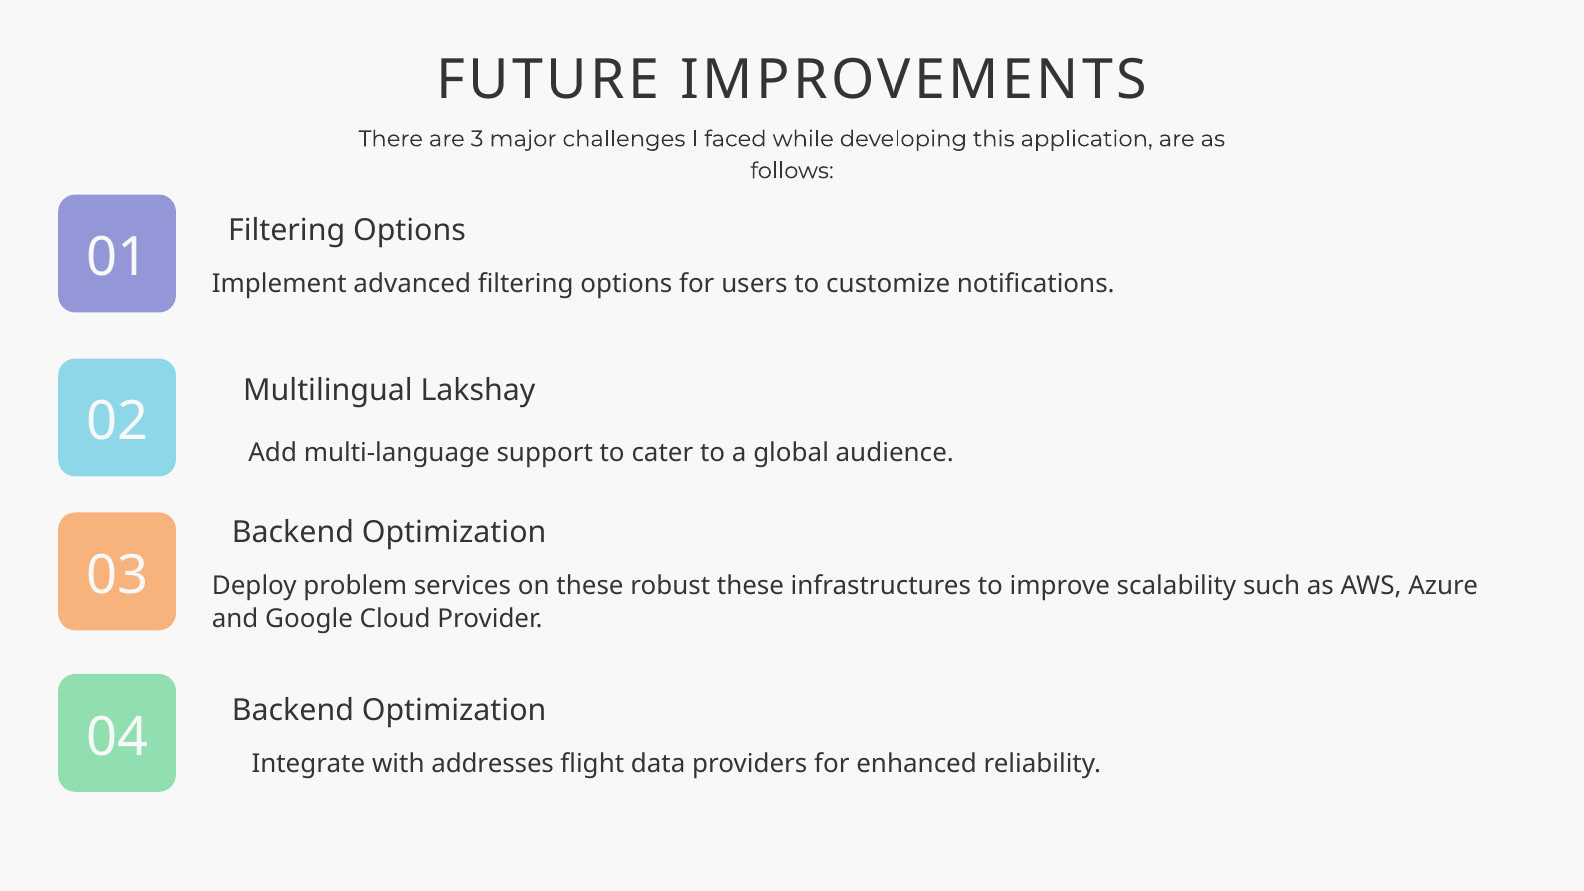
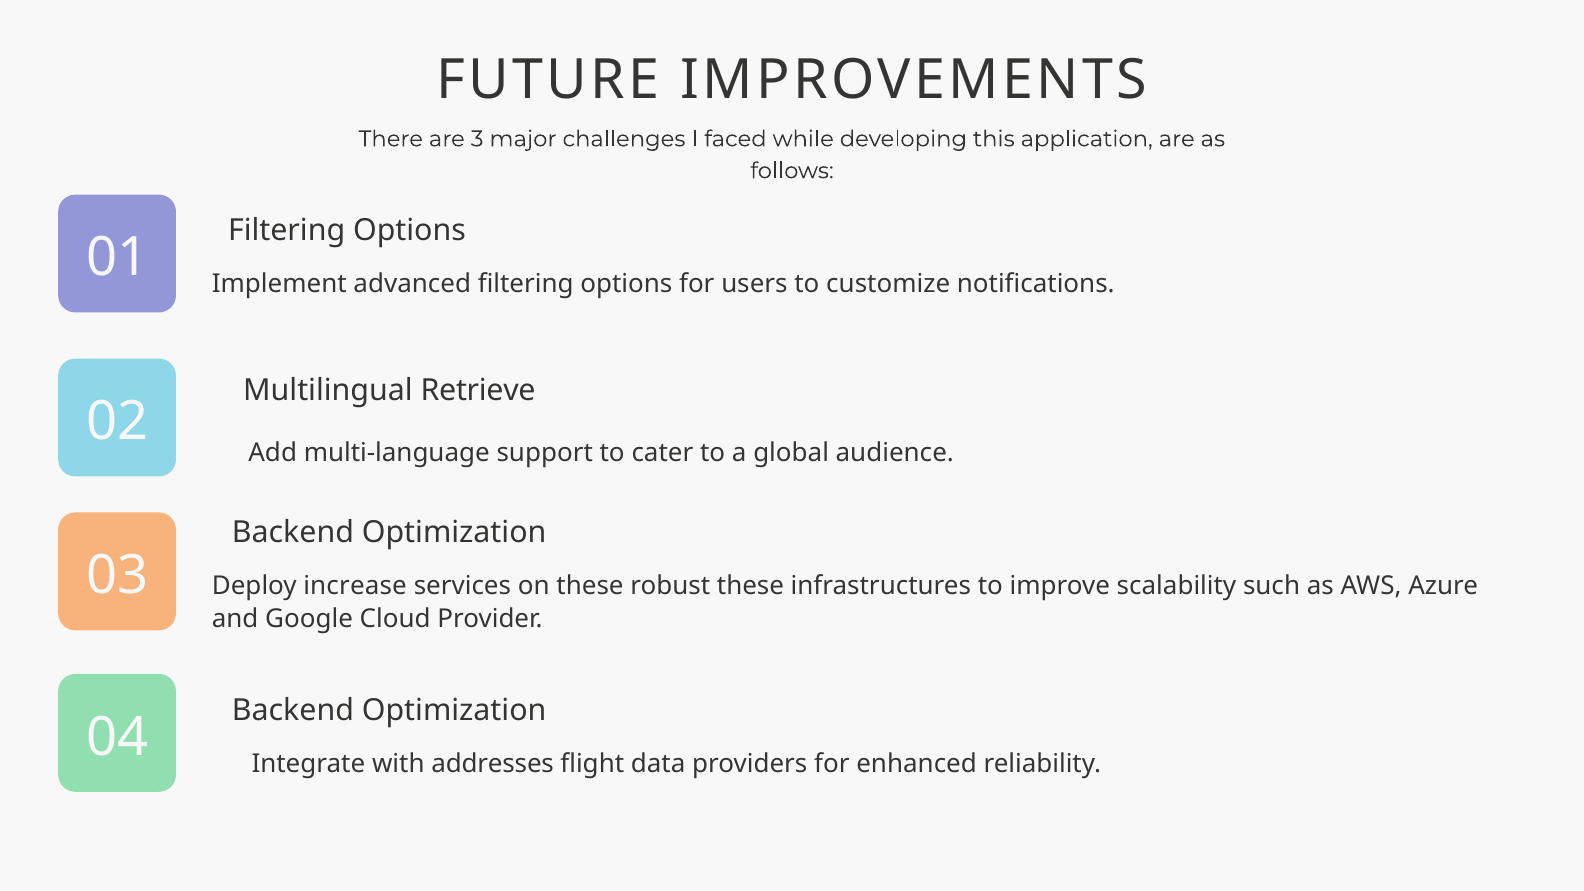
Lakshay: Lakshay -> Retrieve
problem: problem -> increase
